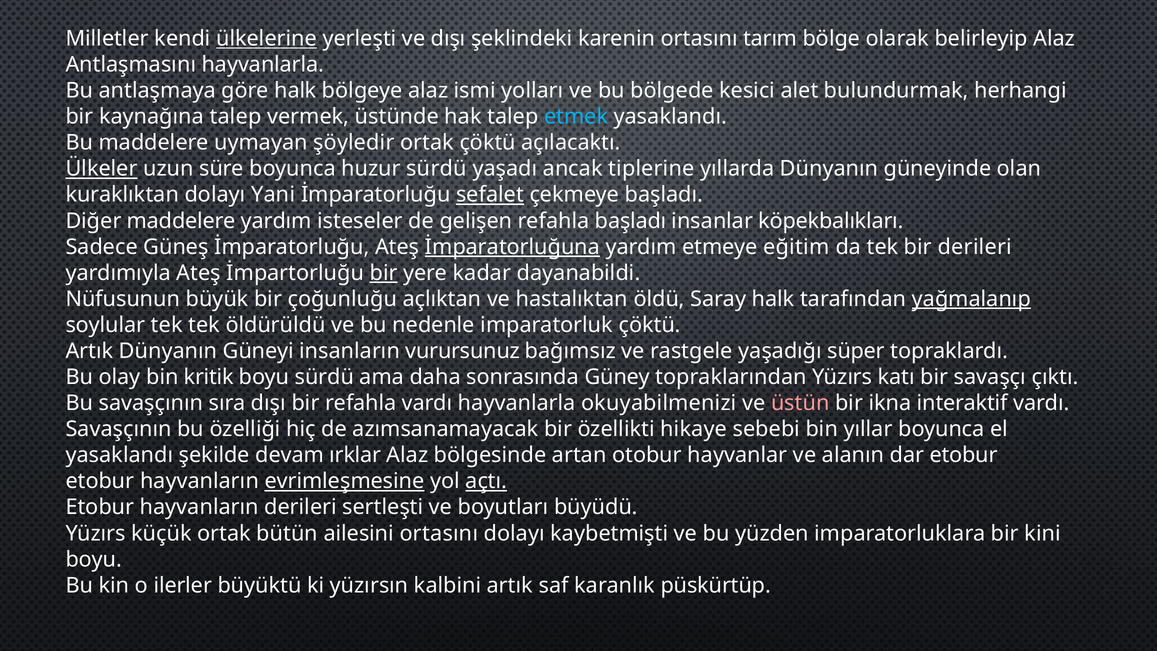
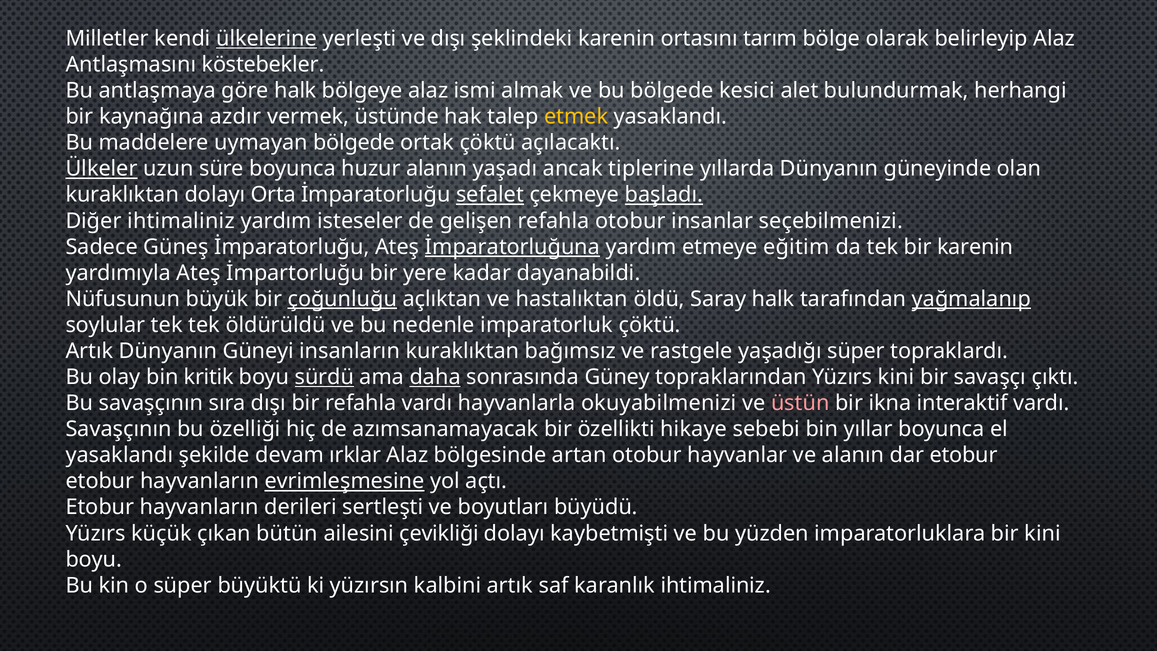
Antlaşmasını hayvanlarla: hayvanlarla -> köstebekler
yolları: yolları -> almak
kaynağına talep: talep -> azdır
etmek colour: light blue -> yellow
uymayan şöyledir: şöyledir -> bölgede
huzur sürdü: sürdü -> alanın
Yani: Yani -> Orta
başladı at (664, 195) underline: none -> present
Diğer maddelere: maddelere -> ihtimaliniz
refahla başladı: başladı -> otobur
köpekbalıkları: köpekbalıkları -> seçebilmenizi
bir derileri: derileri -> karenin
bir at (384, 273) underline: present -> none
çoğunluğu underline: none -> present
insanların vurursunuz: vurursunuz -> kuraklıktan
sürdü at (324, 377) underline: none -> present
daha underline: none -> present
Yüzırs katı: katı -> kini
açtı underline: present -> none
küçük ortak: ortak -> çıkan
ailesini ortasını: ortasını -> çevikliği
o ilerler: ilerler -> süper
karanlık püskürtüp: püskürtüp -> ihtimaliniz
